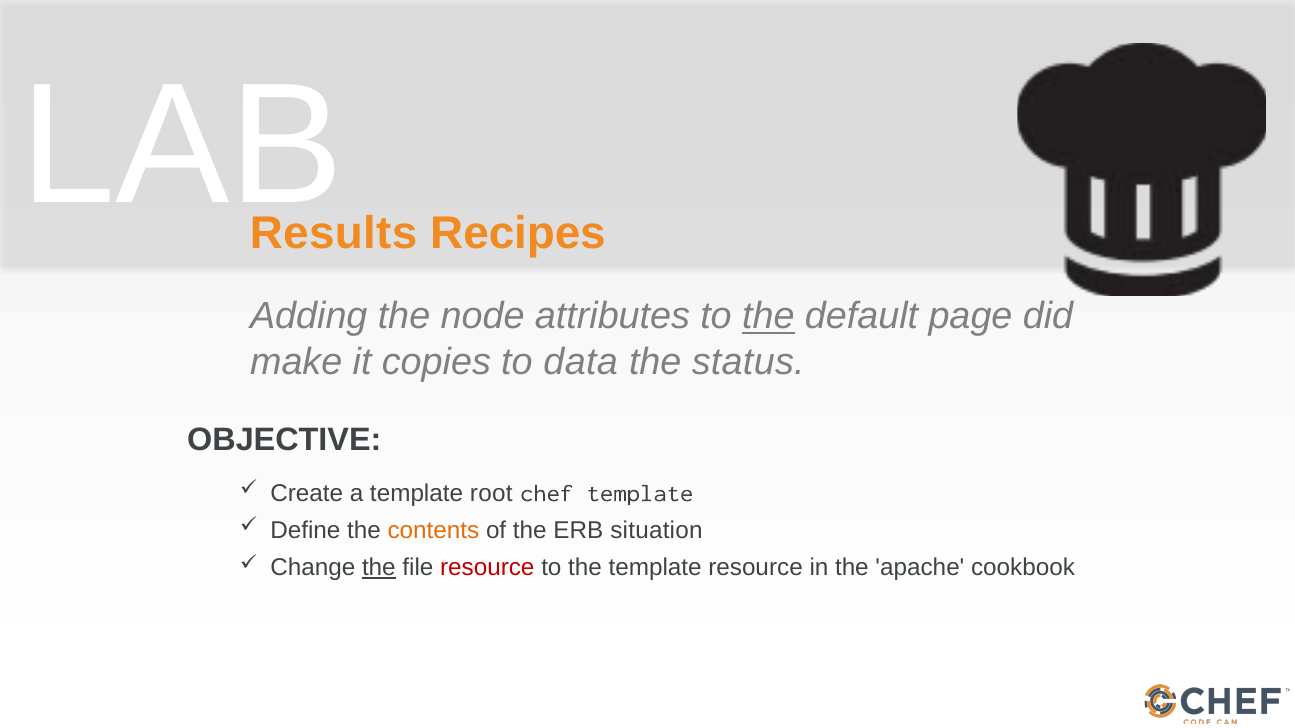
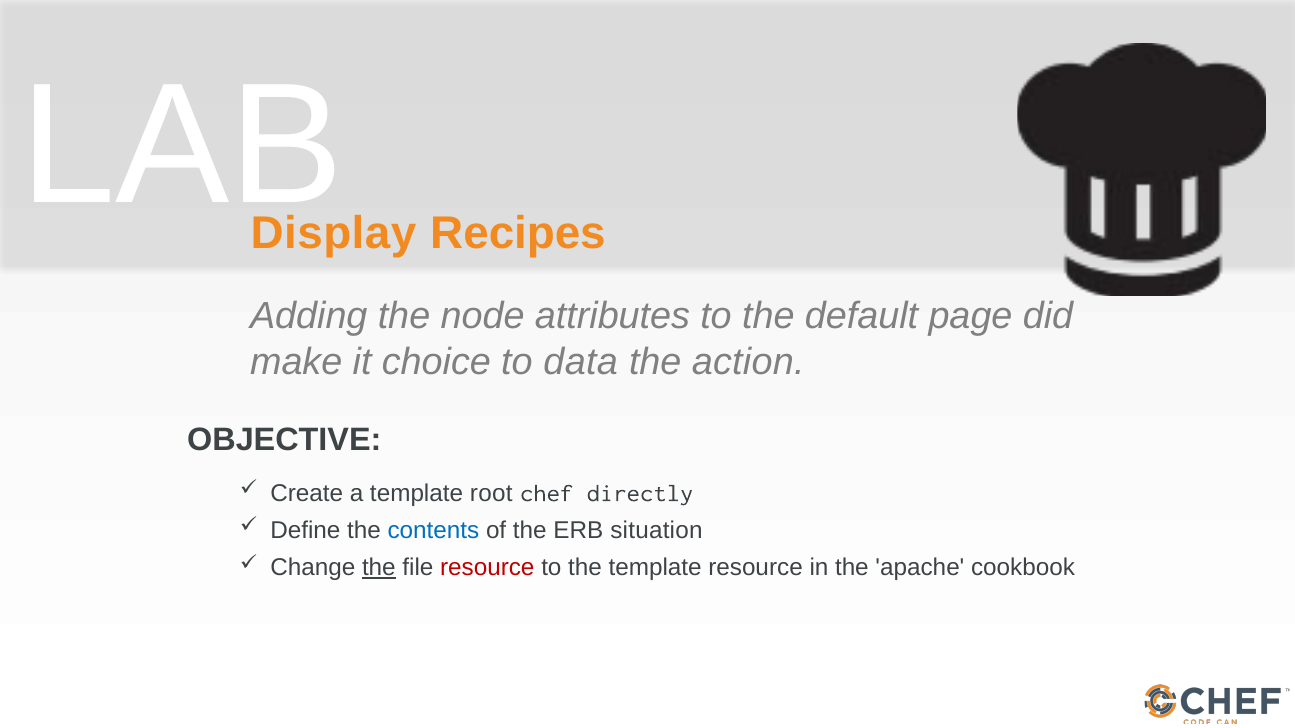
Results: Results -> Display
the at (768, 317) underline: present -> none
copies: copies -> choice
status: status -> action
chef template: template -> directly
contents colour: orange -> blue
